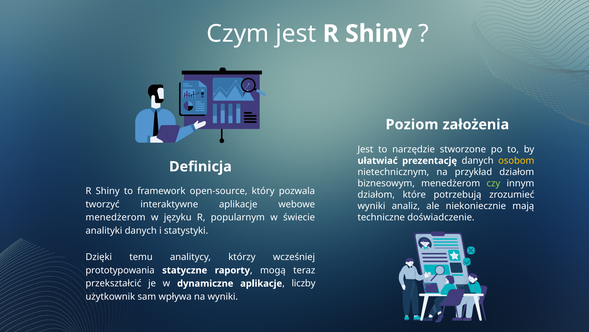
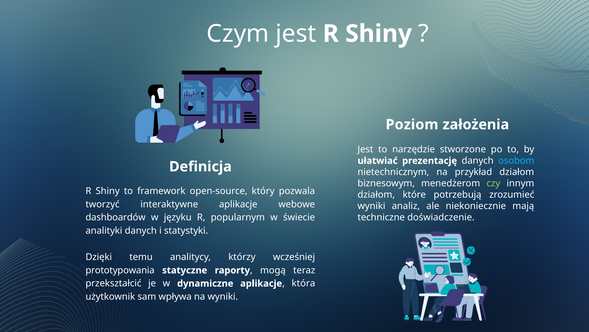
osobom colour: yellow -> light blue
menedżerom at (116, 217): menedżerom -> dashboardów
liczby: liczby -> która
